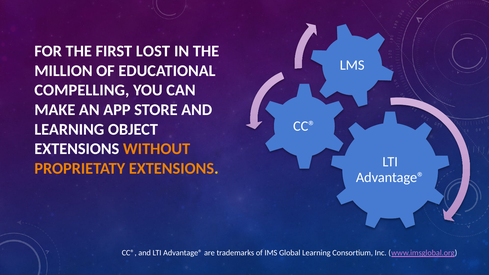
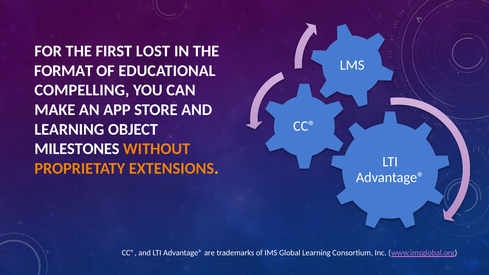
MILLION: MILLION -> FORMAT
EXTENSIONS at (77, 149): EXTENSIONS -> MILESTONES
